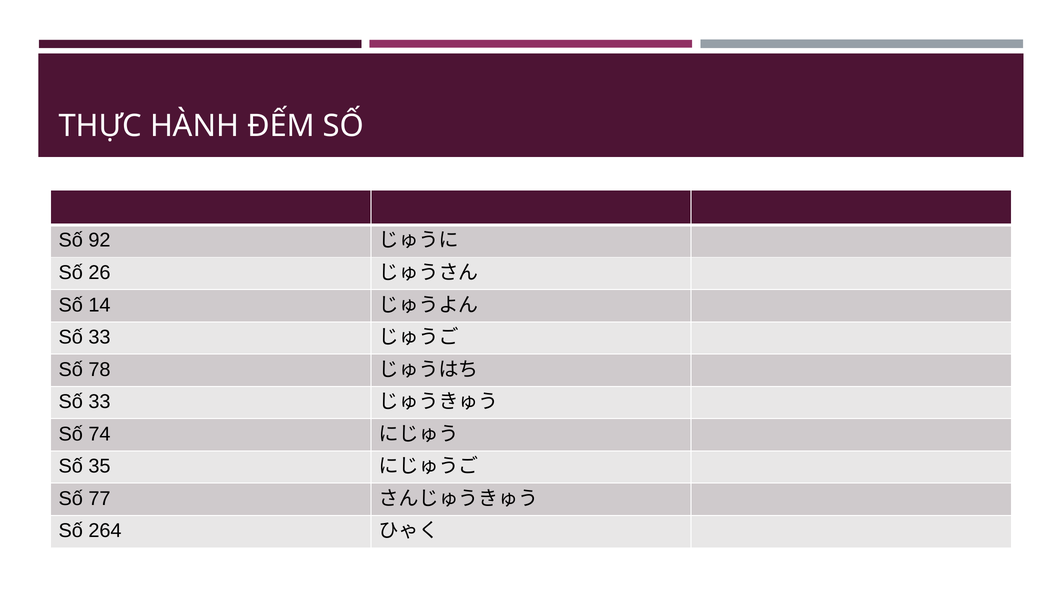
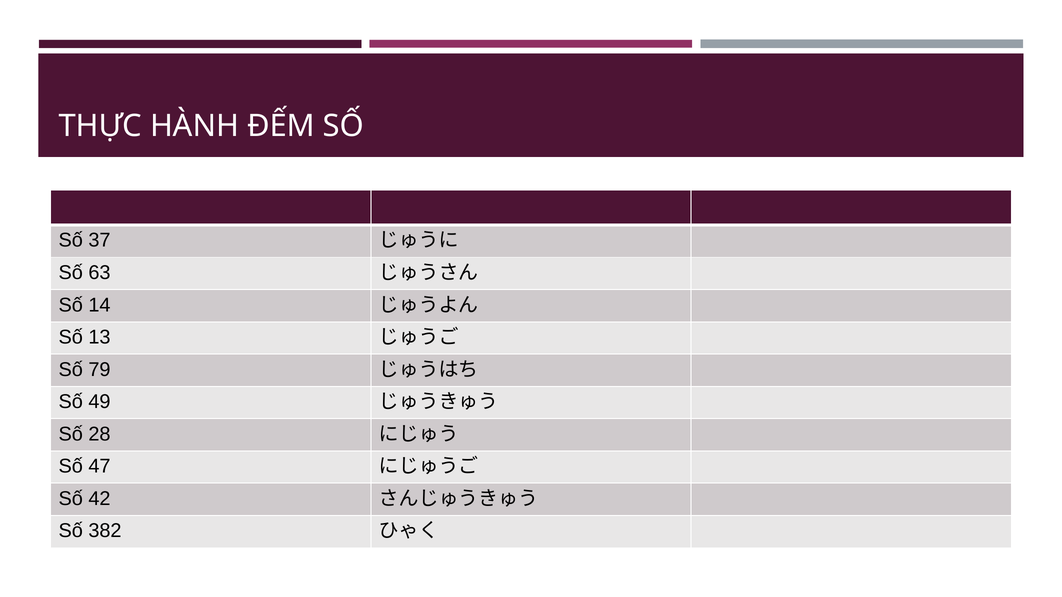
92: 92 -> 37
26: 26 -> 63
33 at (99, 337): 33 -> 13
78: 78 -> 79
33 at (99, 402): 33 -> 49
74: 74 -> 28
35: 35 -> 47
77: 77 -> 42
264: 264 -> 382
